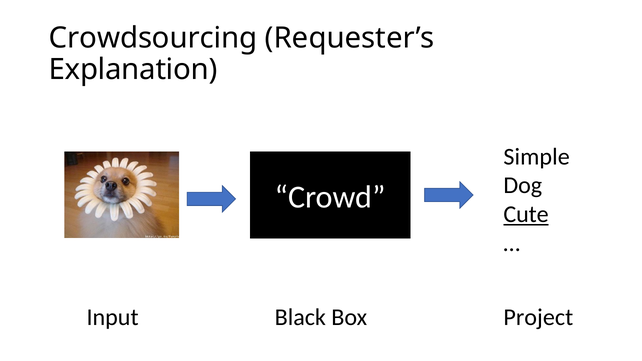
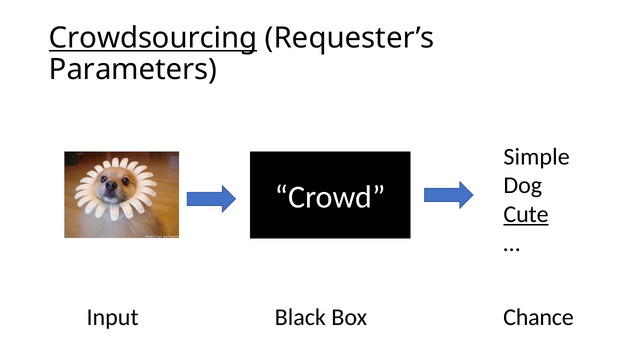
Crowdsourcing underline: none -> present
Explanation: Explanation -> Parameters
Project: Project -> Chance
